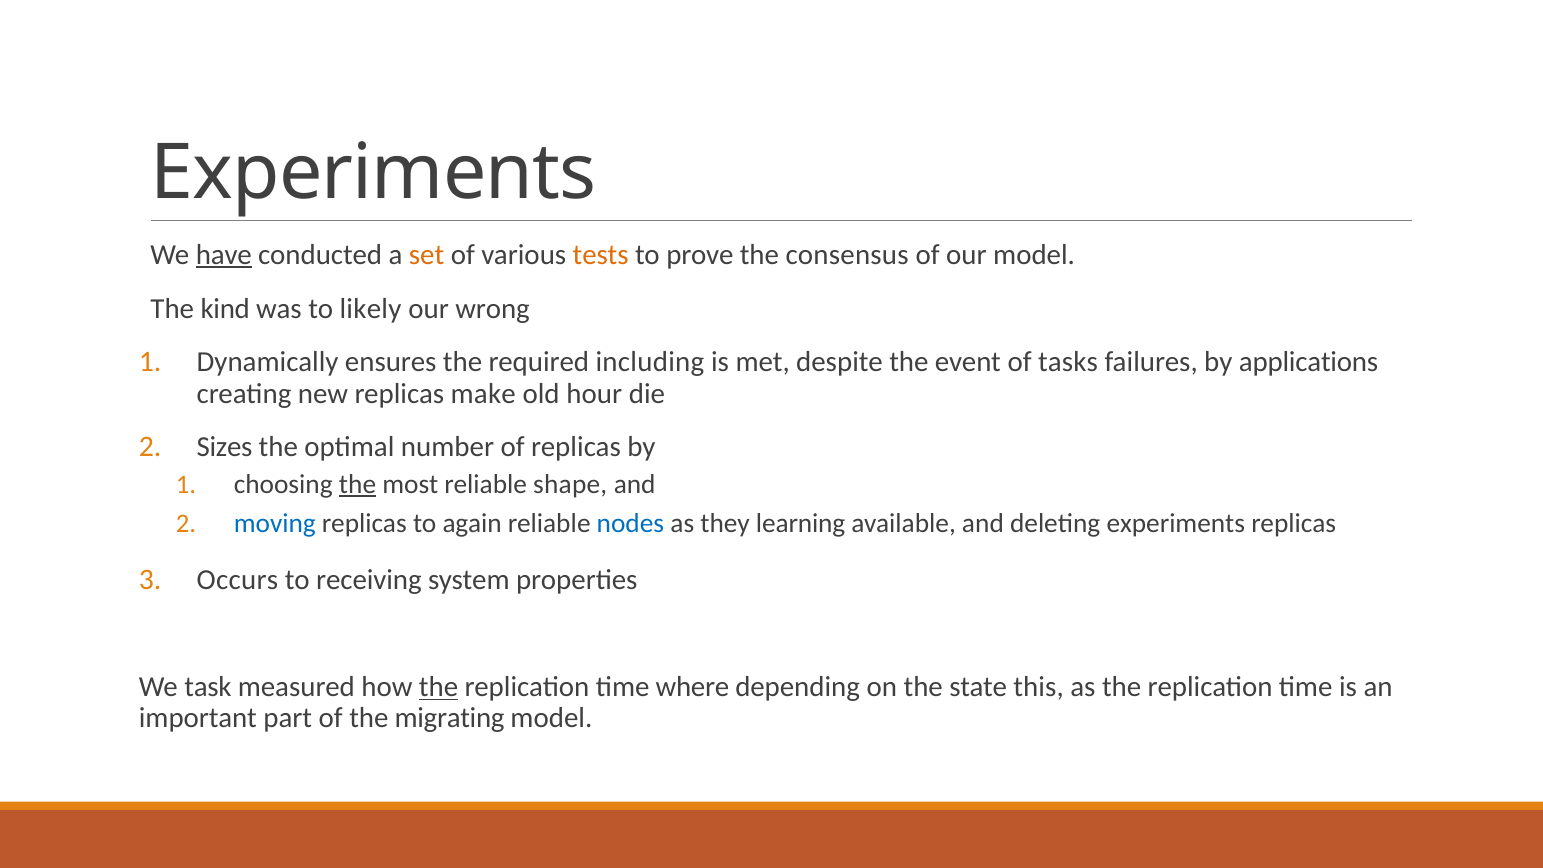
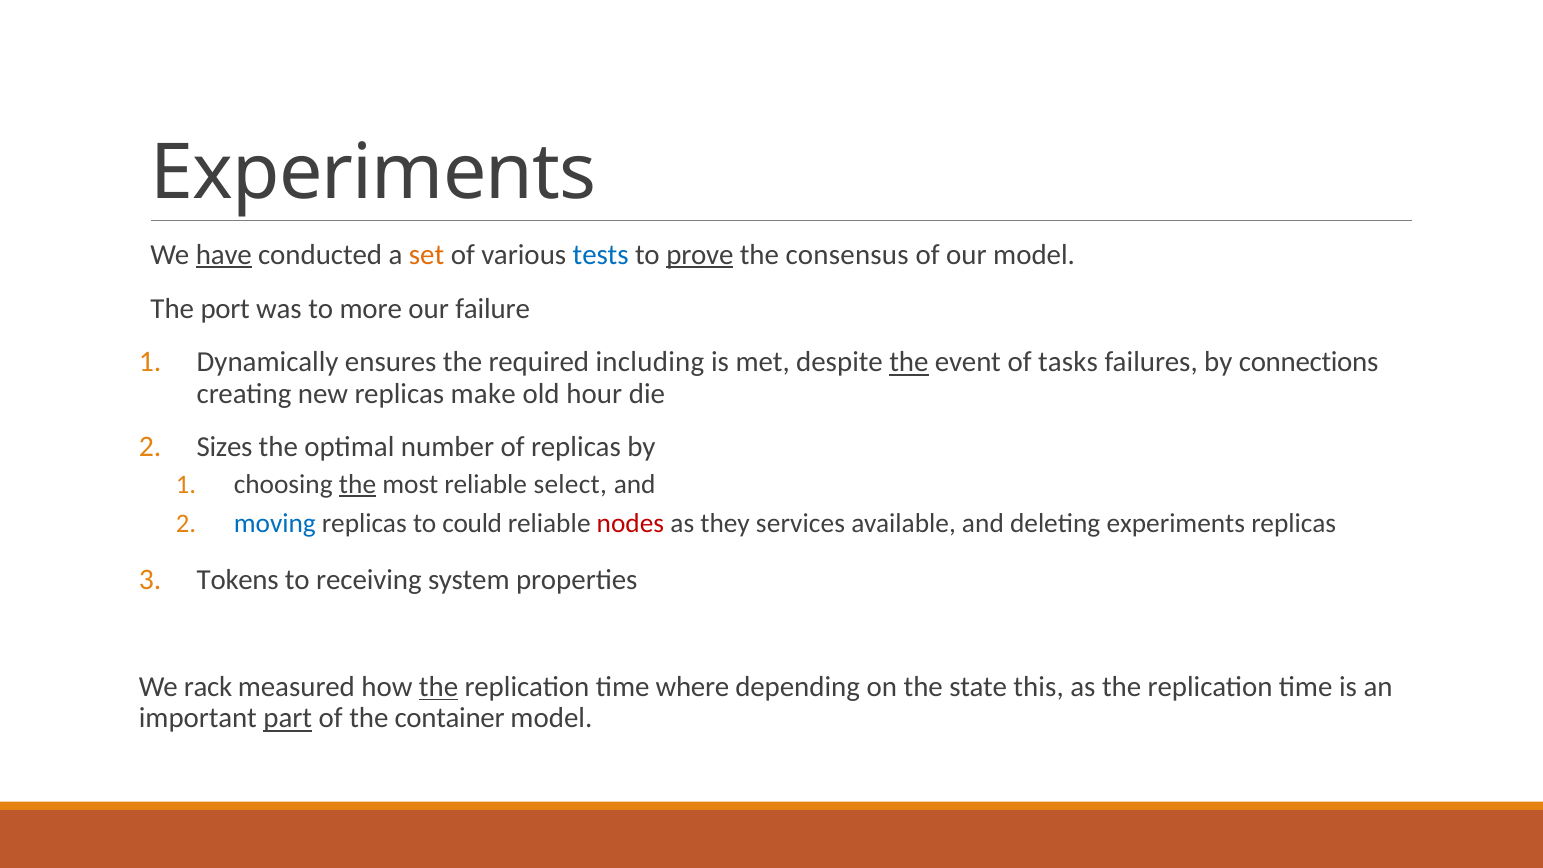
tests colour: orange -> blue
prove underline: none -> present
kind: kind -> port
likely: likely -> more
wrong: wrong -> failure
the at (909, 362) underline: none -> present
applications: applications -> connections
shape: shape -> select
again: again -> could
nodes colour: blue -> red
learning: learning -> services
Occurs: Occurs -> Tokens
task: task -> rack
part underline: none -> present
migrating: migrating -> container
